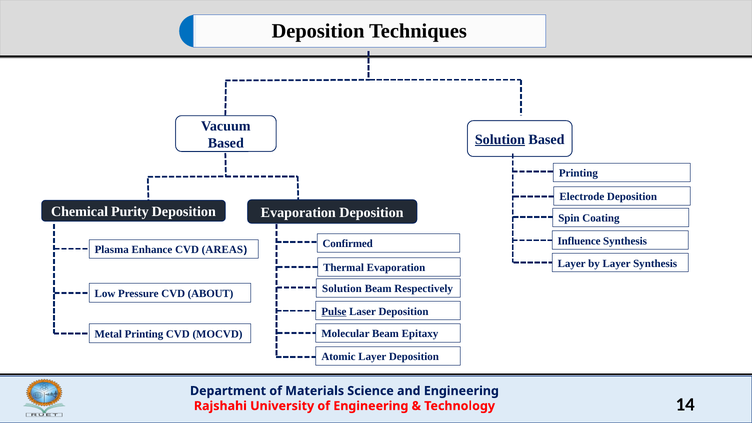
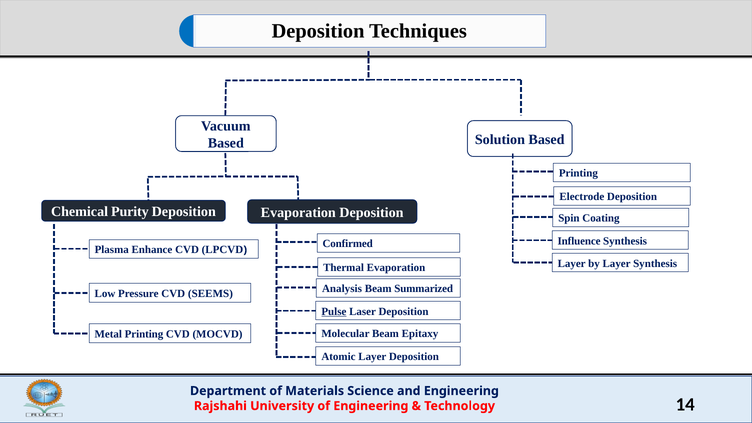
Solution at (500, 140) underline: present -> none
AREAS: AREAS -> LPCVD
Solution at (342, 289): Solution -> Analysis
Respectively: Respectively -> Summarized
ABOUT: ABOUT -> SEEMS
